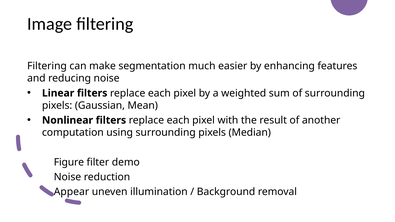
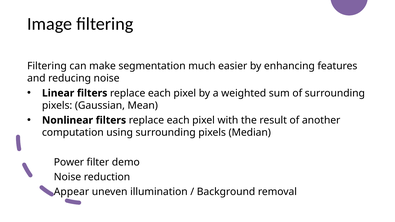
Figure: Figure -> Power
